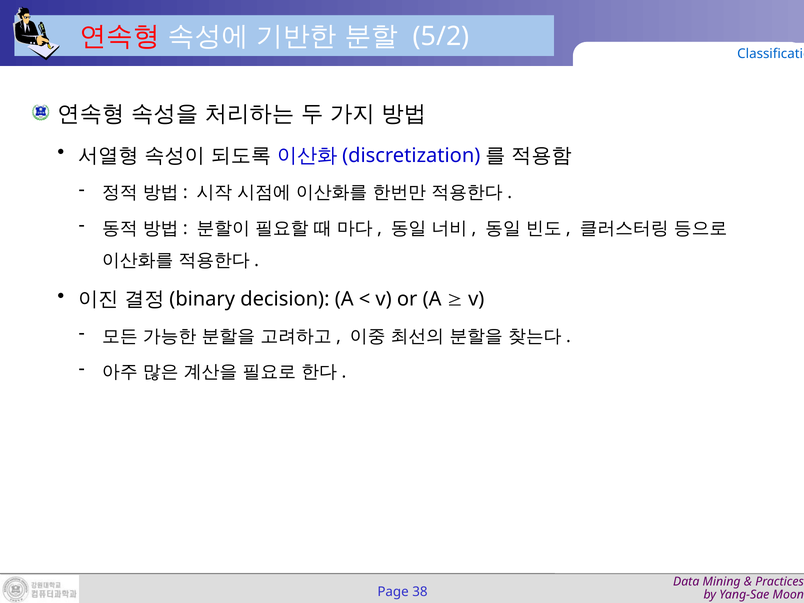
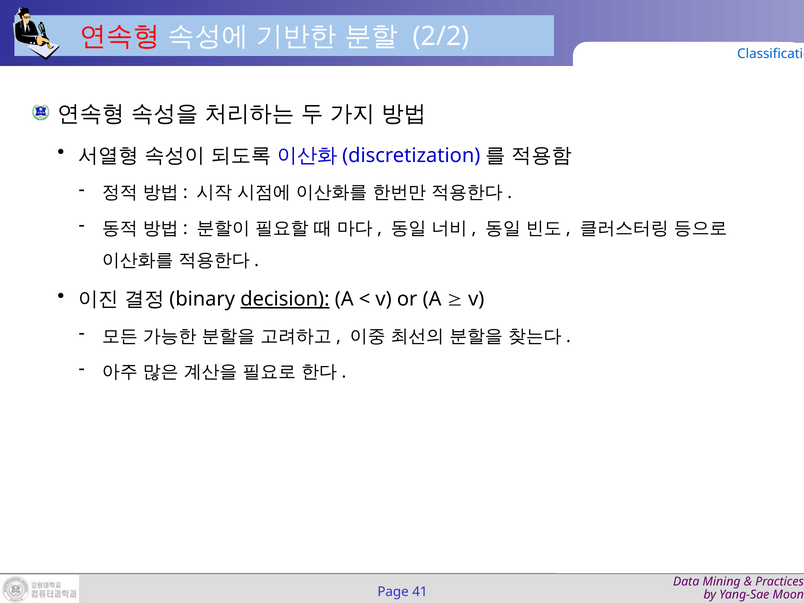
5/2: 5/2 -> 2/2
decision underline: none -> present
38: 38 -> 41
